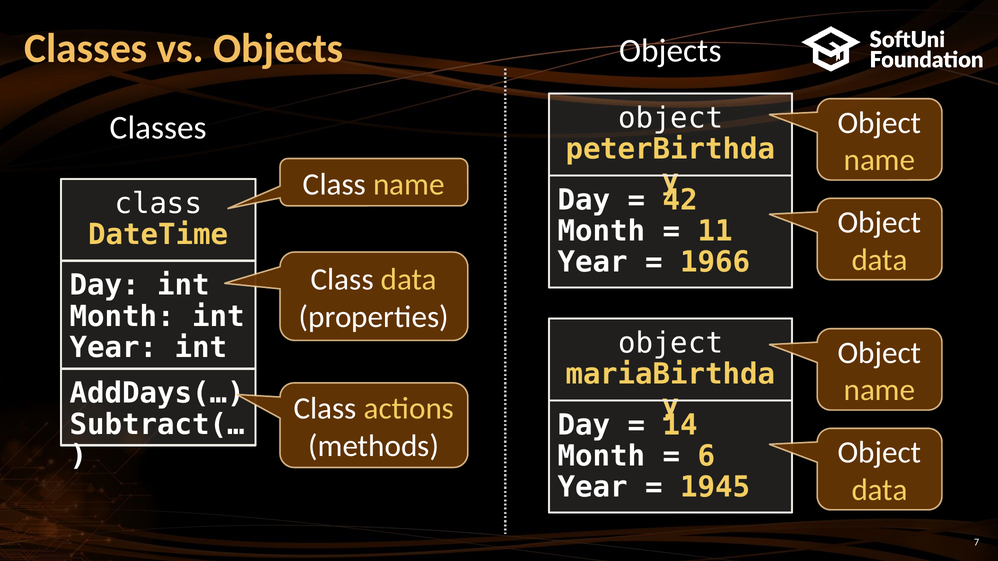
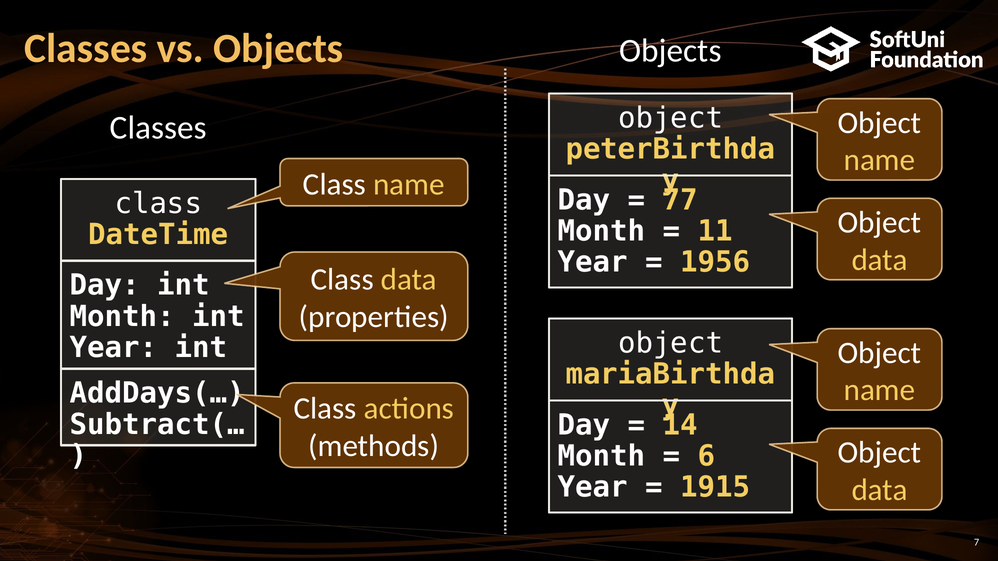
42: 42 -> 77
1966: 1966 -> 1956
1945: 1945 -> 1915
